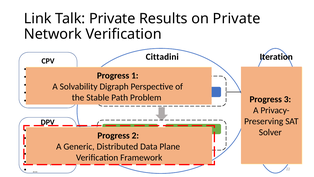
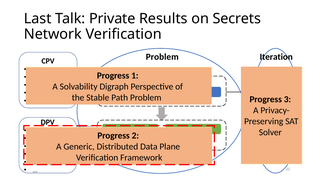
Link: Link -> Last
on Private: Private -> Secrets
Cittadini at (162, 57): Cittadini -> Problem
